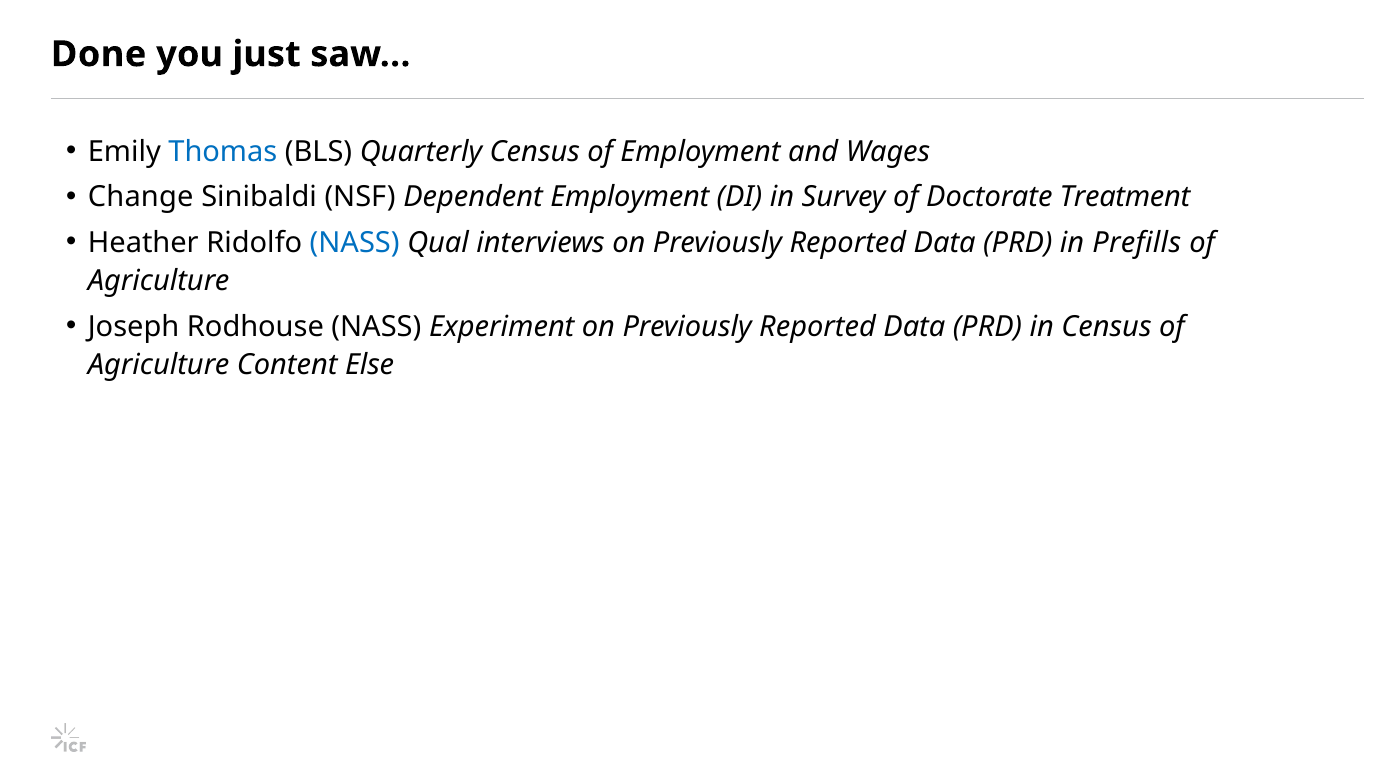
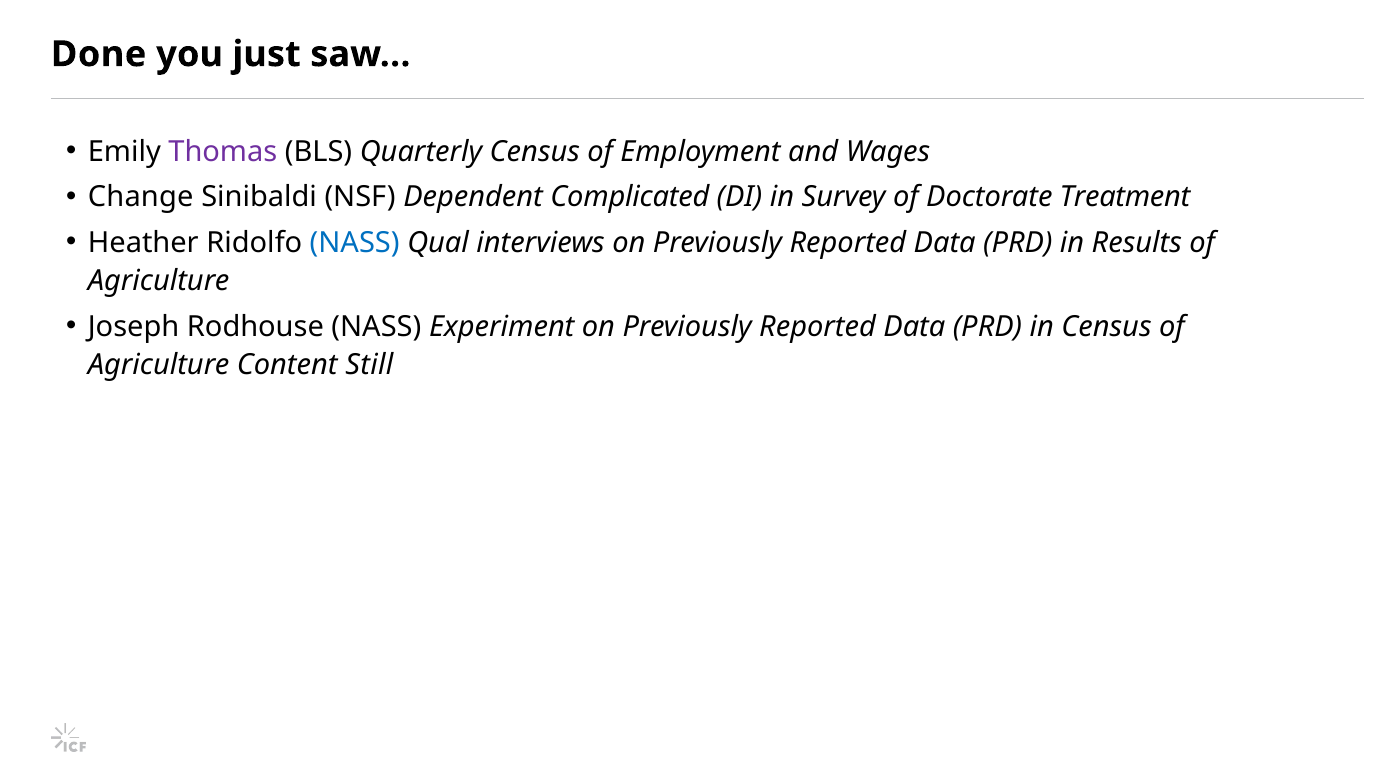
Thomas colour: blue -> purple
Dependent Employment: Employment -> Complicated
Prefills: Prefills -> Results
Else: Else -> Still
